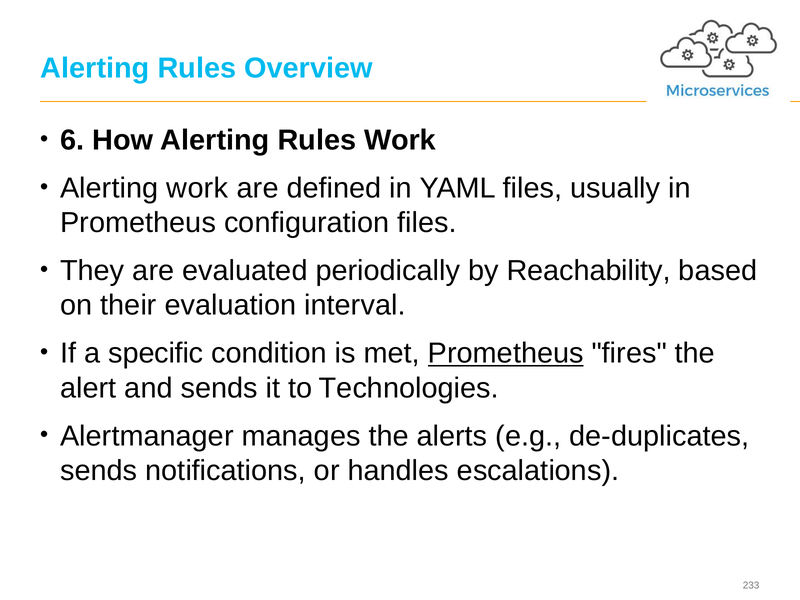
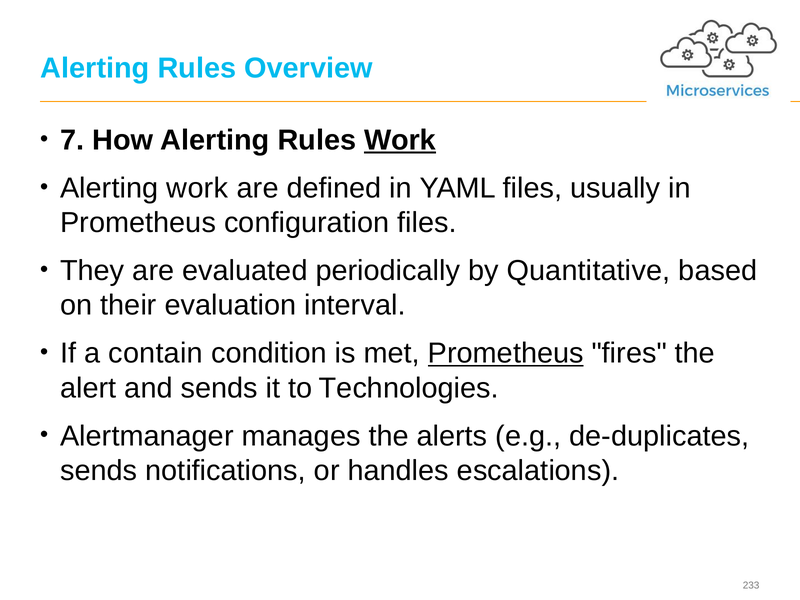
6: 6 -> 7
Work at (400, 140) underline: none -> present
Reachability: Reachability -> Quantitative
specific: specific -> contain
